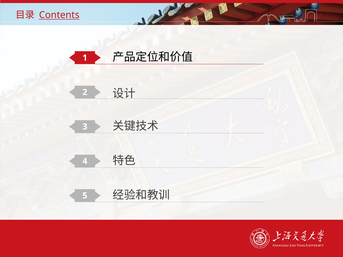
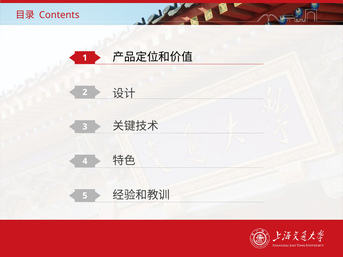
Contents underline: present -> none
